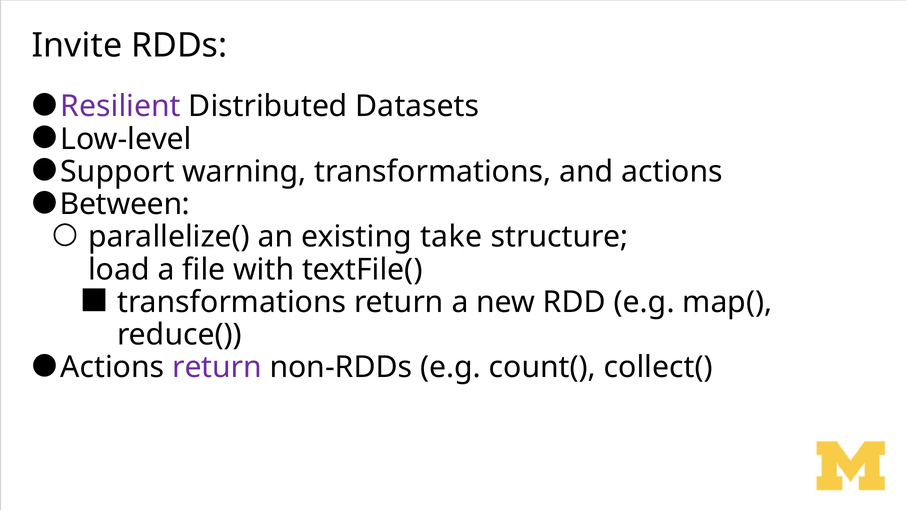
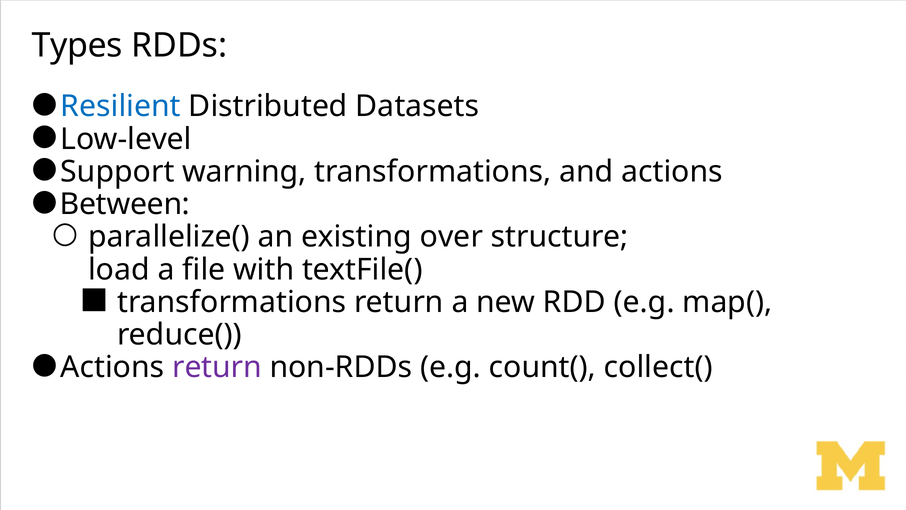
Invite: Invite -> Types
Resilient colour: purple -> blue
take: take -> over
